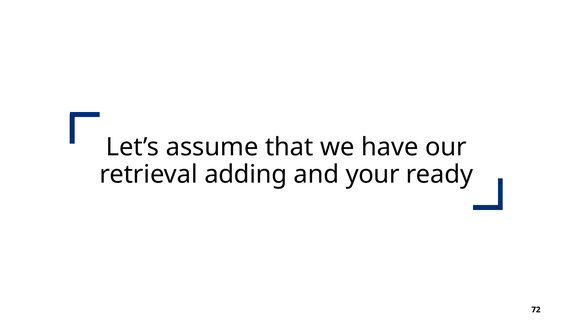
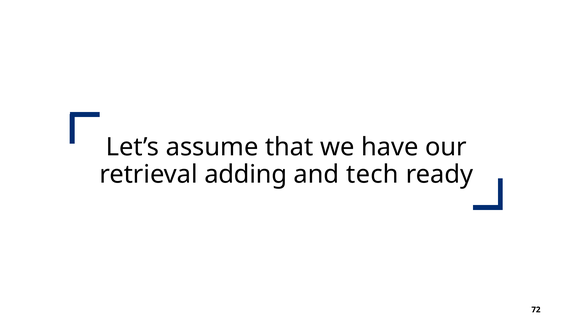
your: your -> tech
